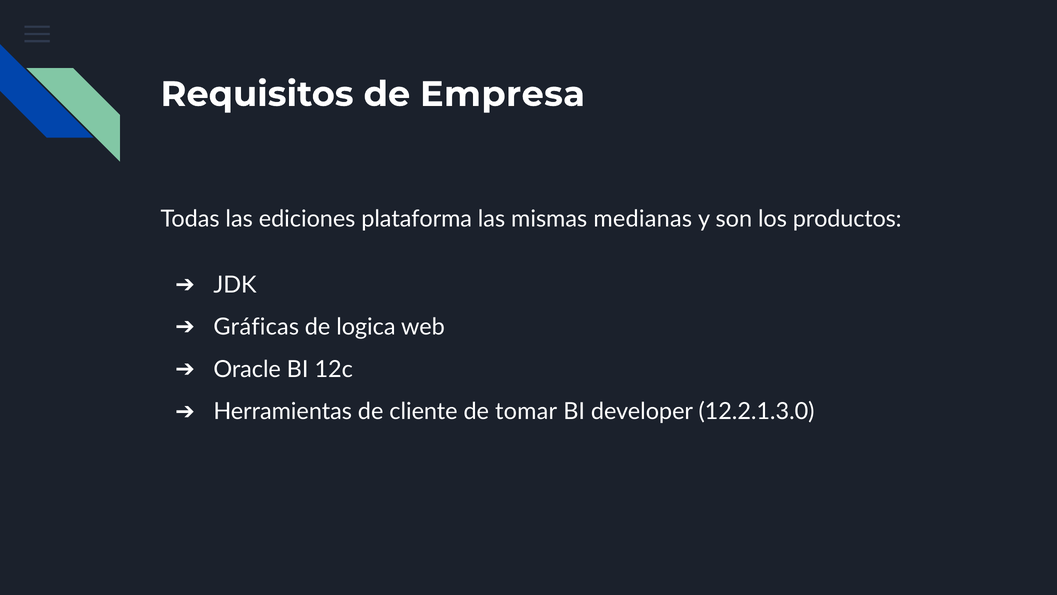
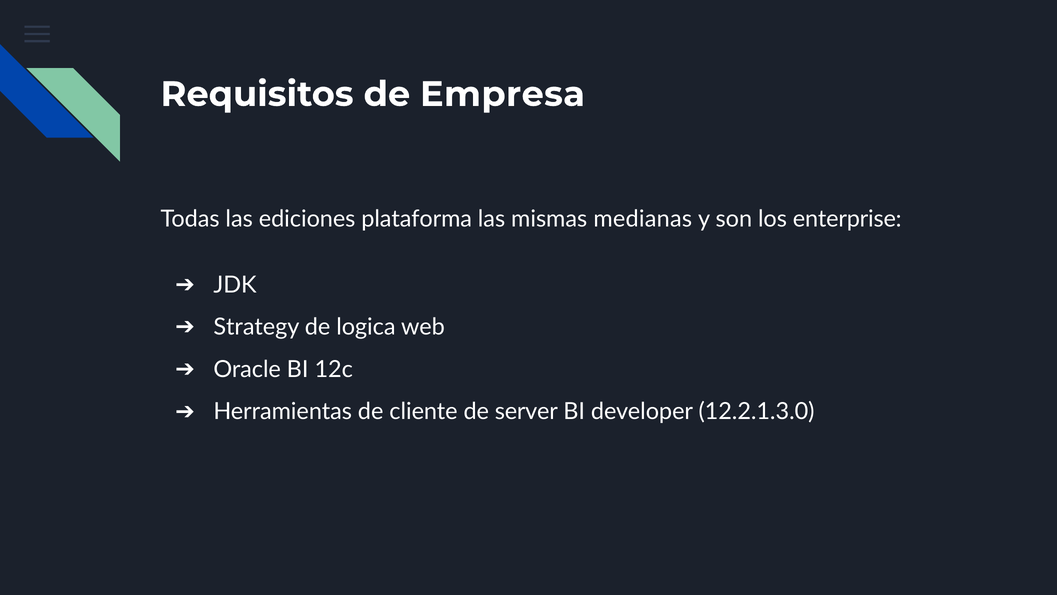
productos: productos -> enterprise
Gráficas: Gráficas -> Strategy
tomar: tomar -> server
